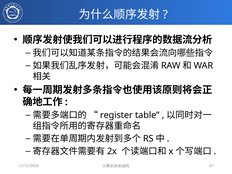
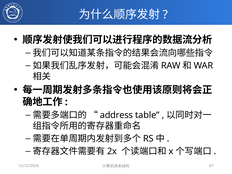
register: register -> address
